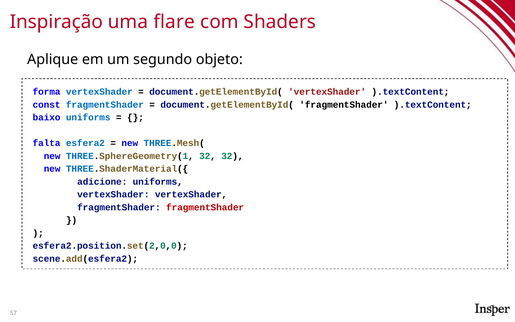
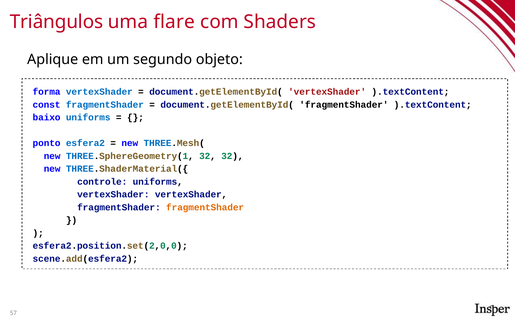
Inspiração: Inspiração -> Triângulos
falta: falta -> ponto
adicione: adicione -> controle
fragmentShader at (205, 207) colour: red -> orange
